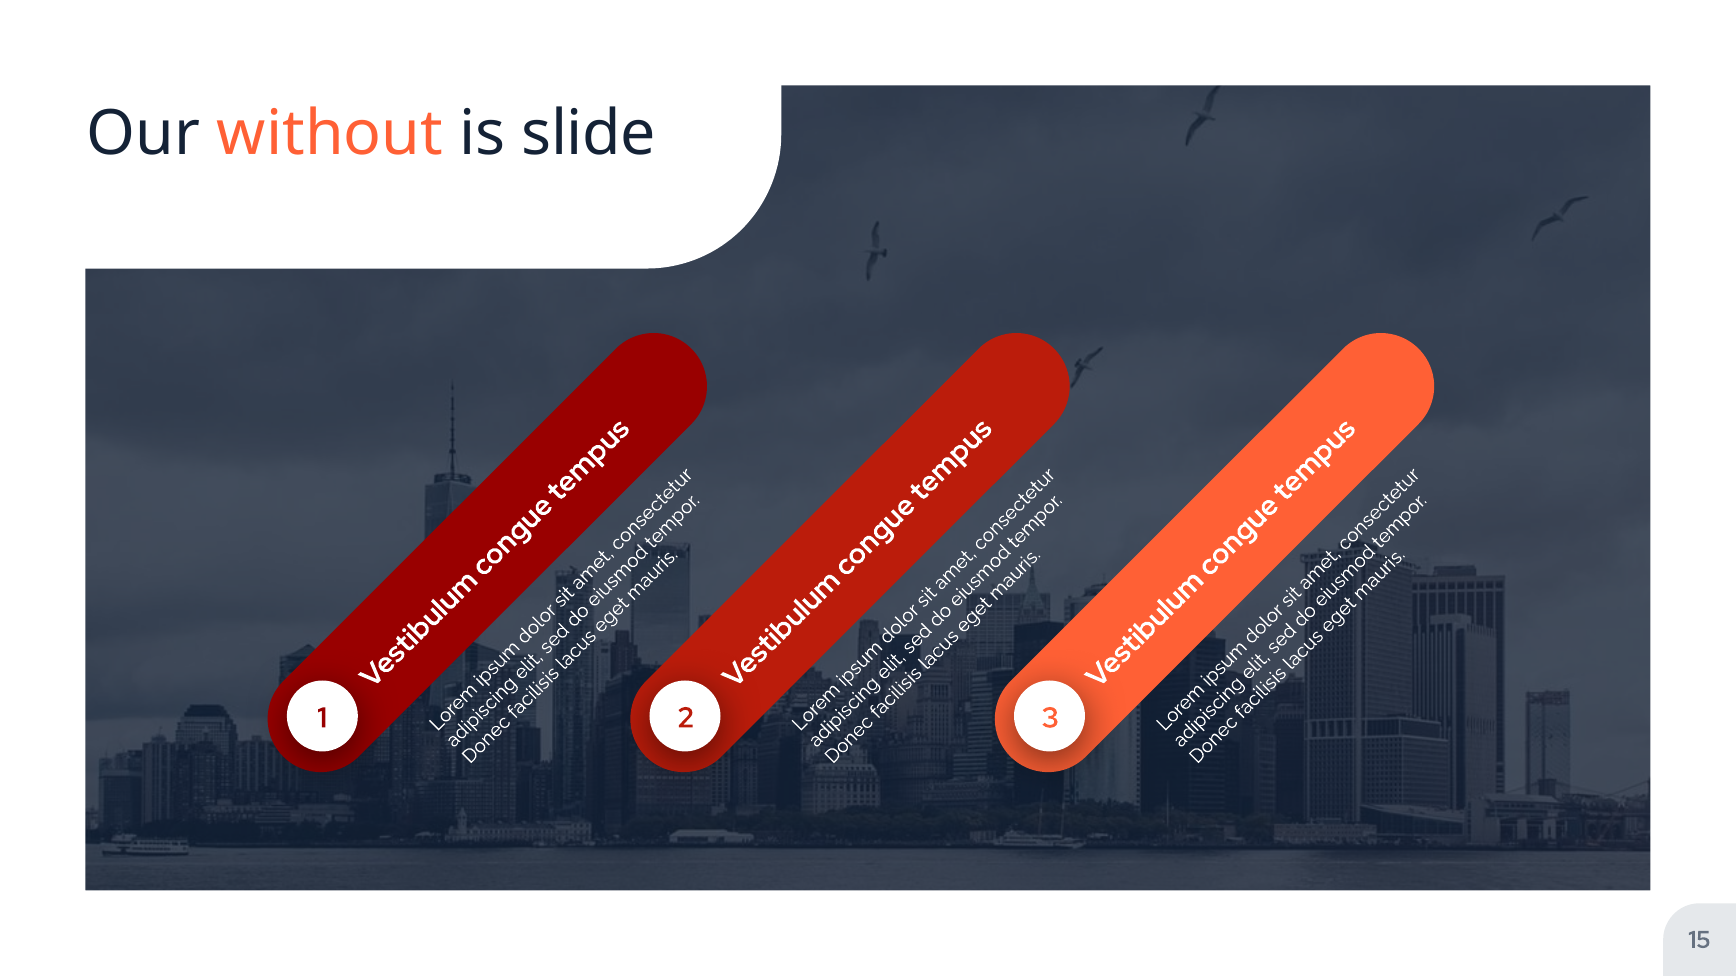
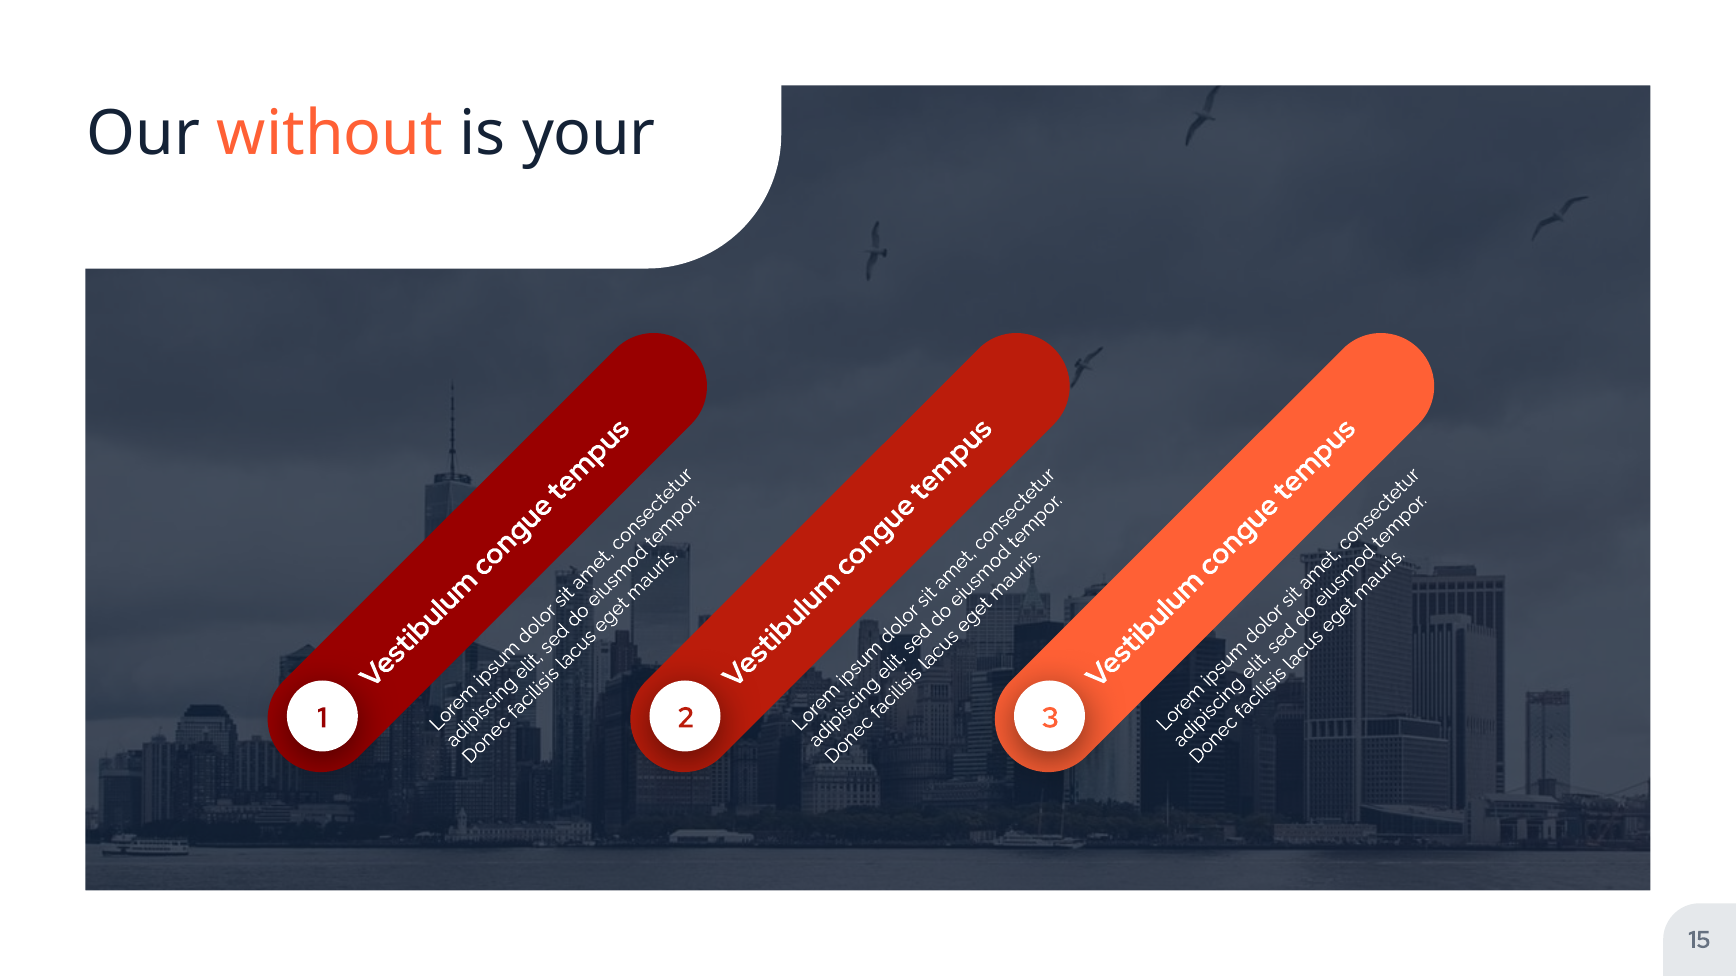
slide: slide -> your
